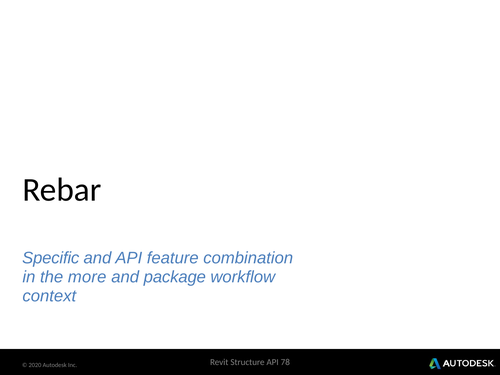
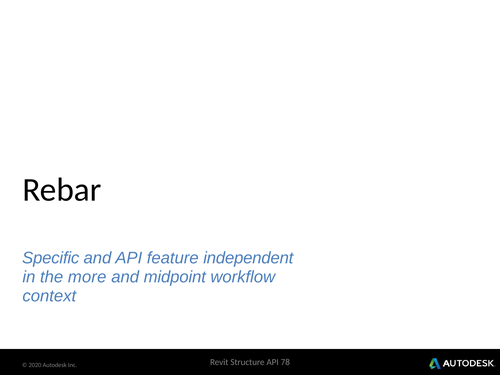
combination: combination -> independent
package: package -> midpoint
